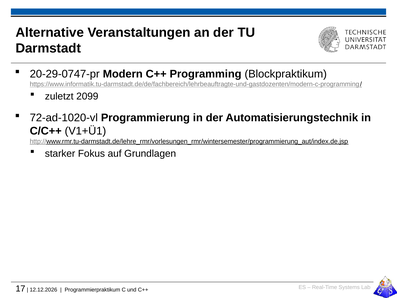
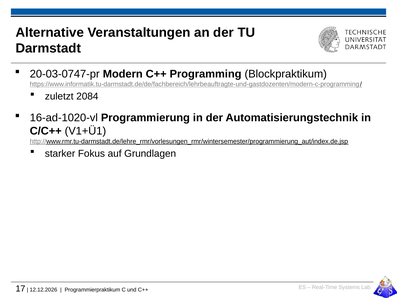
20-29-0747-pr: 20-29-0747-pr -> 20-03-0747-pr
2099: 2099 -> 2084
72-ad-1020-vl: 72-ad-1020-vl -> 16-ad-1020-vl
